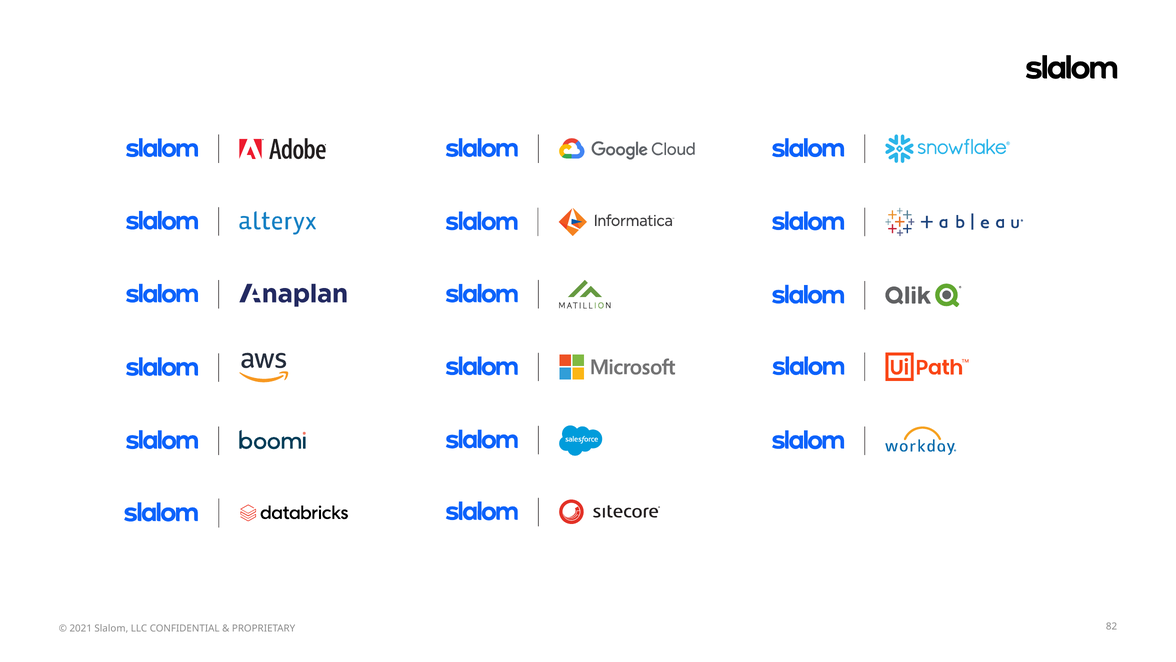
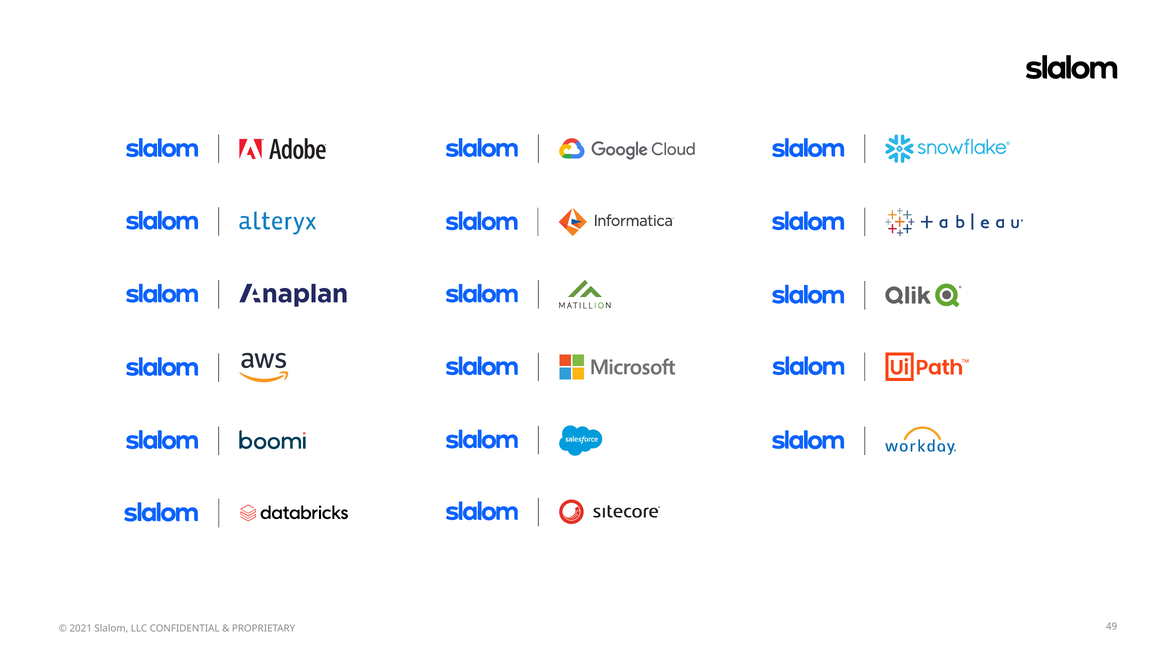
82: 82 -> 49
